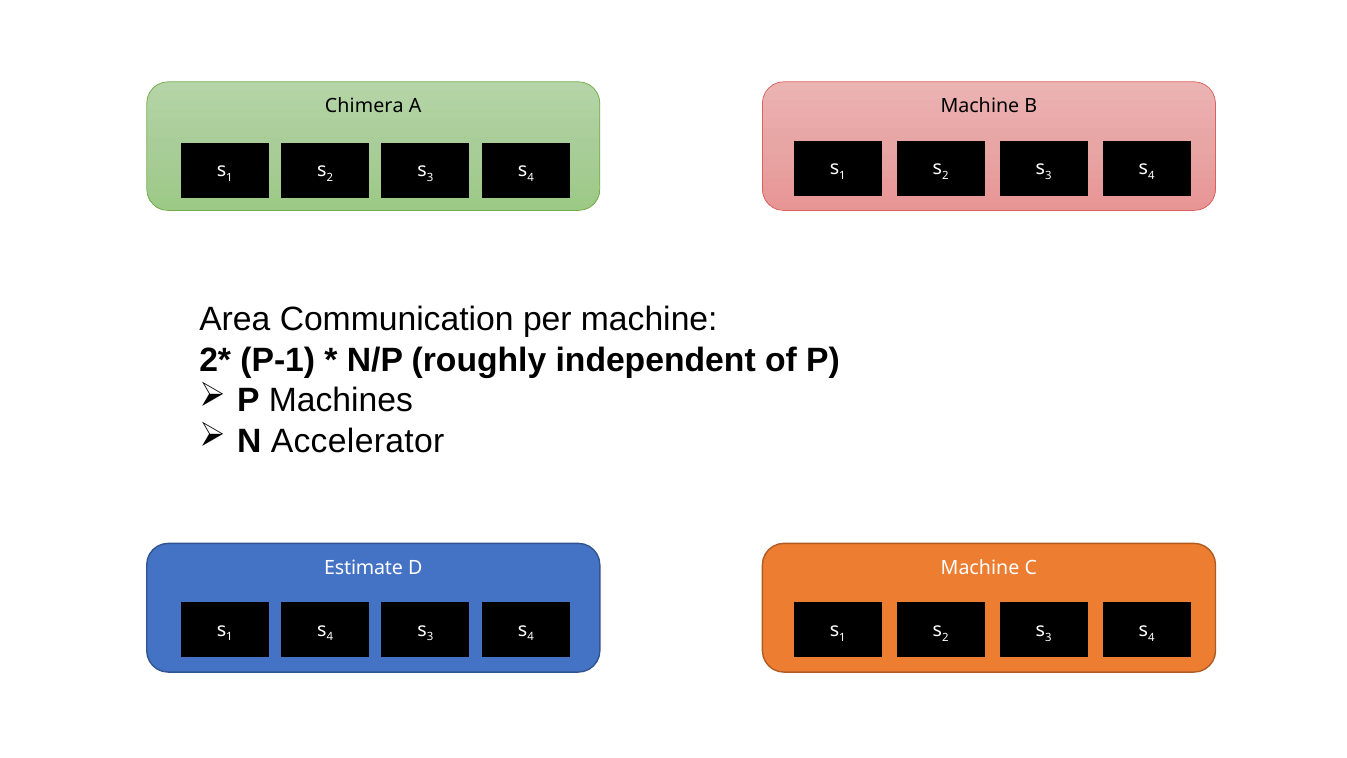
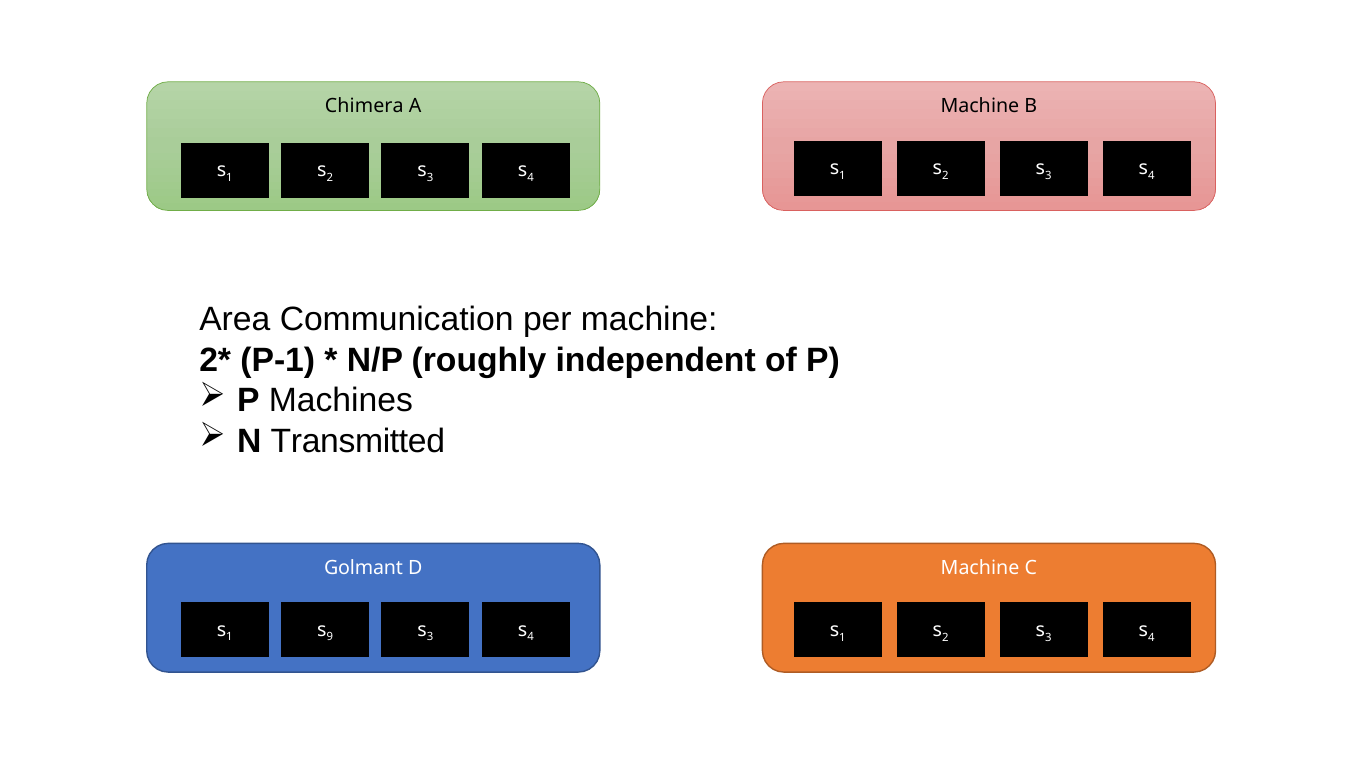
Accelerator: Accelerator -> Transmitted
Estimate: Estimate -> Golmant
4 at (330, 637): 4 -> 9
